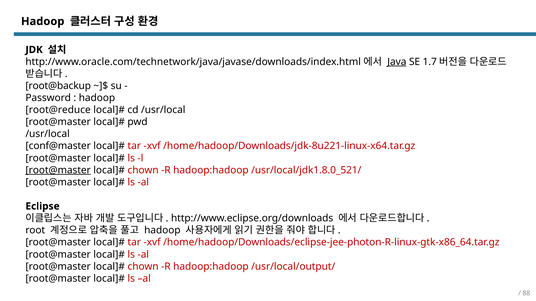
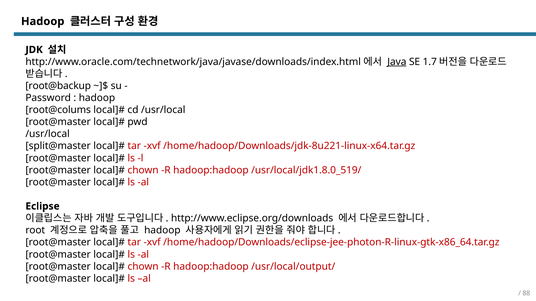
root@reduce: root@reduce -> root@colums
conf@master: conf@master -> split@master
root@master at (58, 170) underline: present -> none
/usr/local/jdk1.8.0_521/: /usr/local/jdk1.8.0_521/ -> /usr/local/jdk1.8.0_519/
